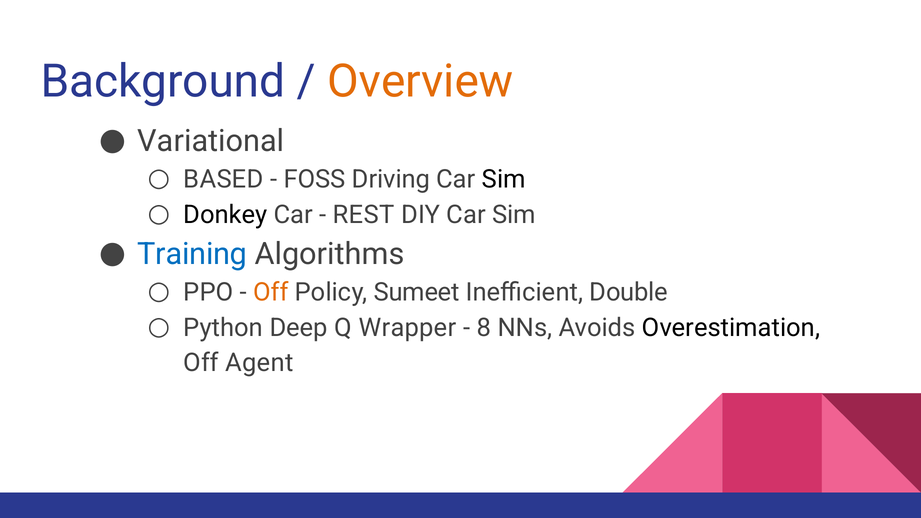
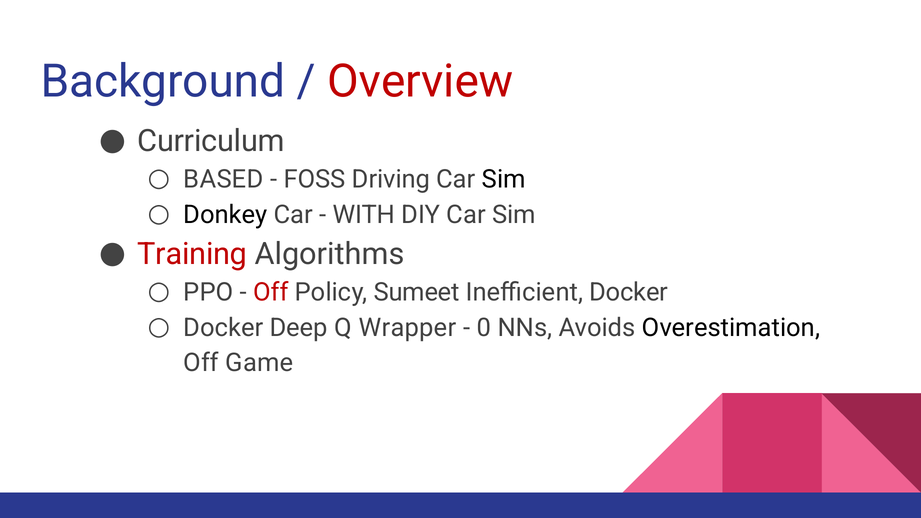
Overview colour: orange -> red
Variational: Variational -> Curriculum
REST: REST -> WITH
Training colour: blue -> red
Off at (271, 292) colour: orange -> red
Inefficient Double: Double -> Docker
Python at (223, 328): Python -> Docker
8: 8 -> 0
Agent: Agent -> Game
